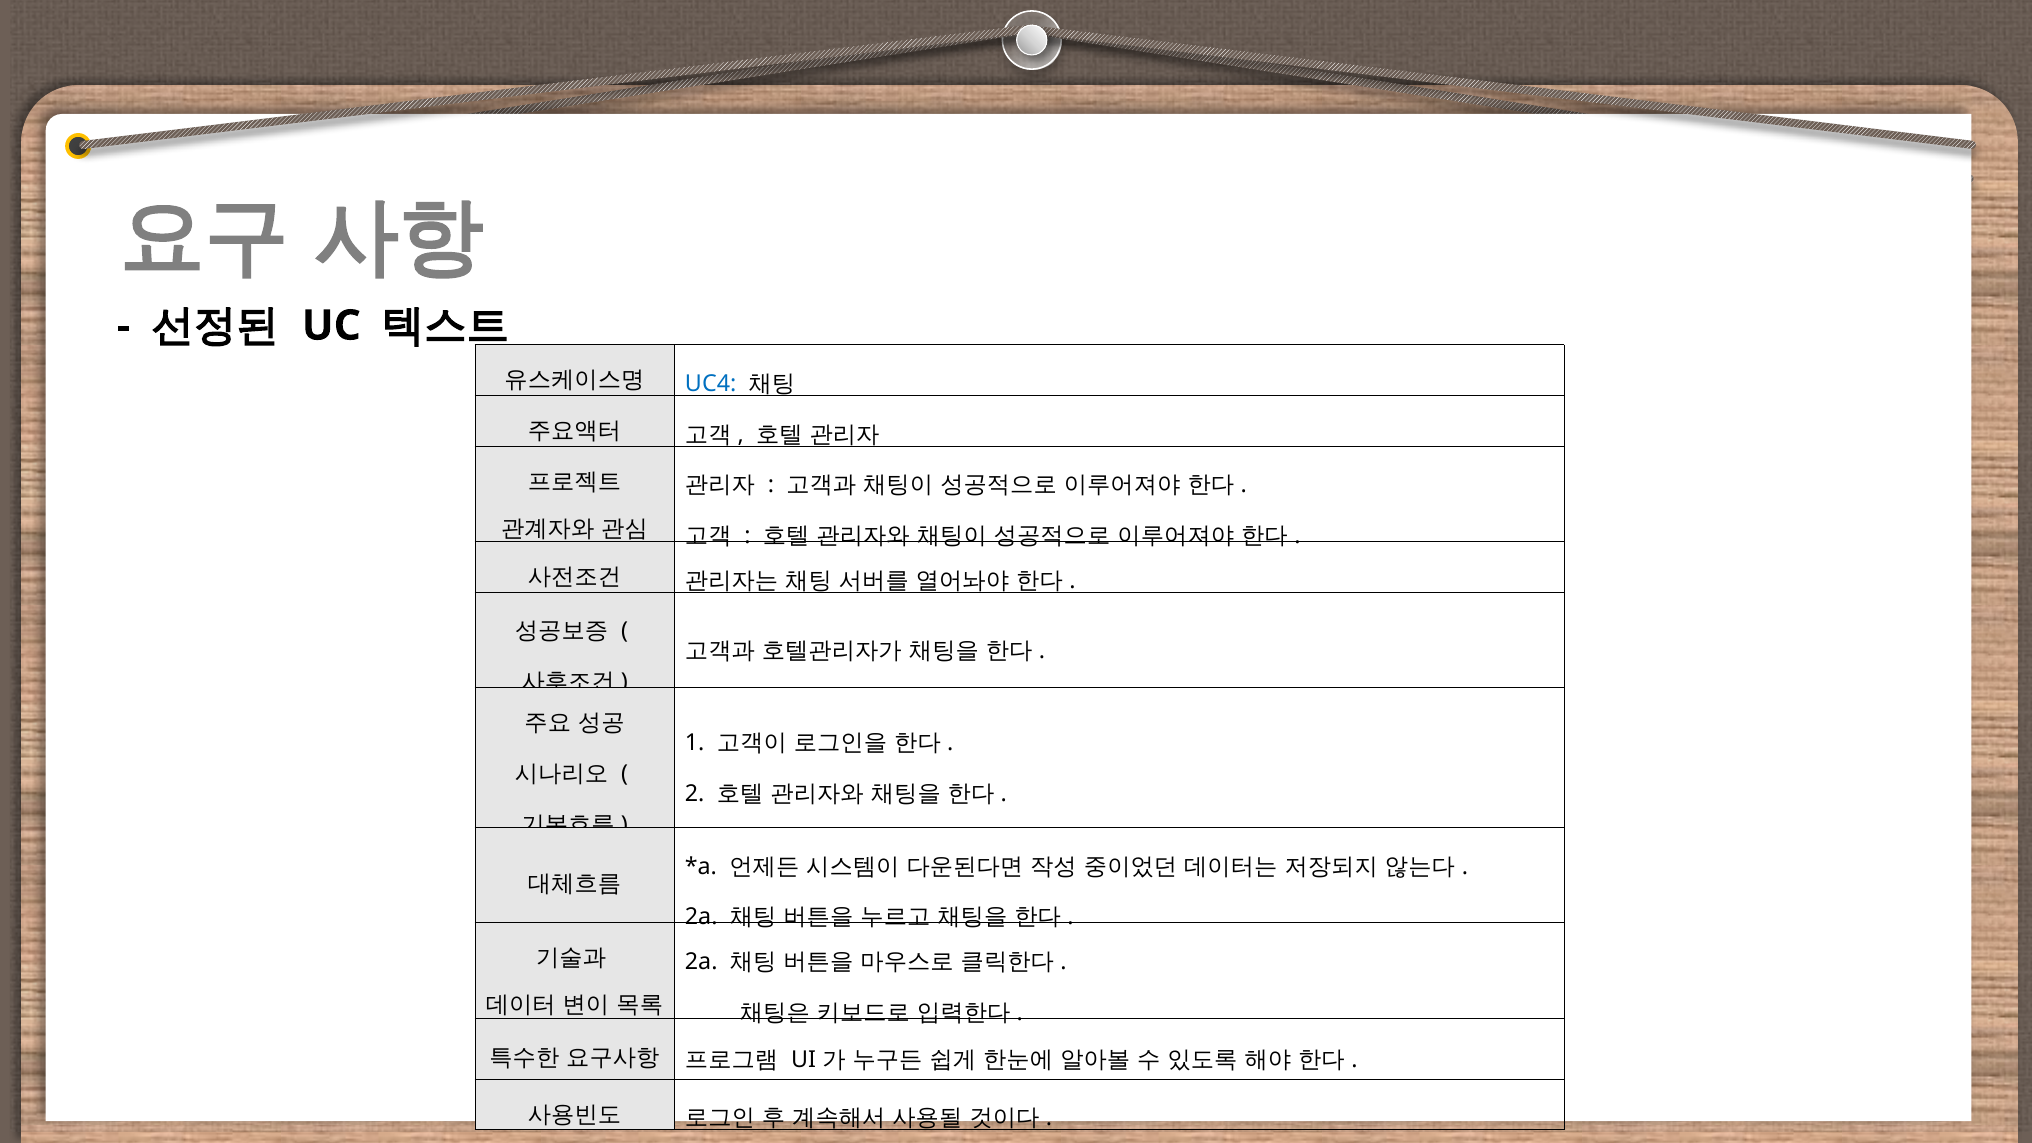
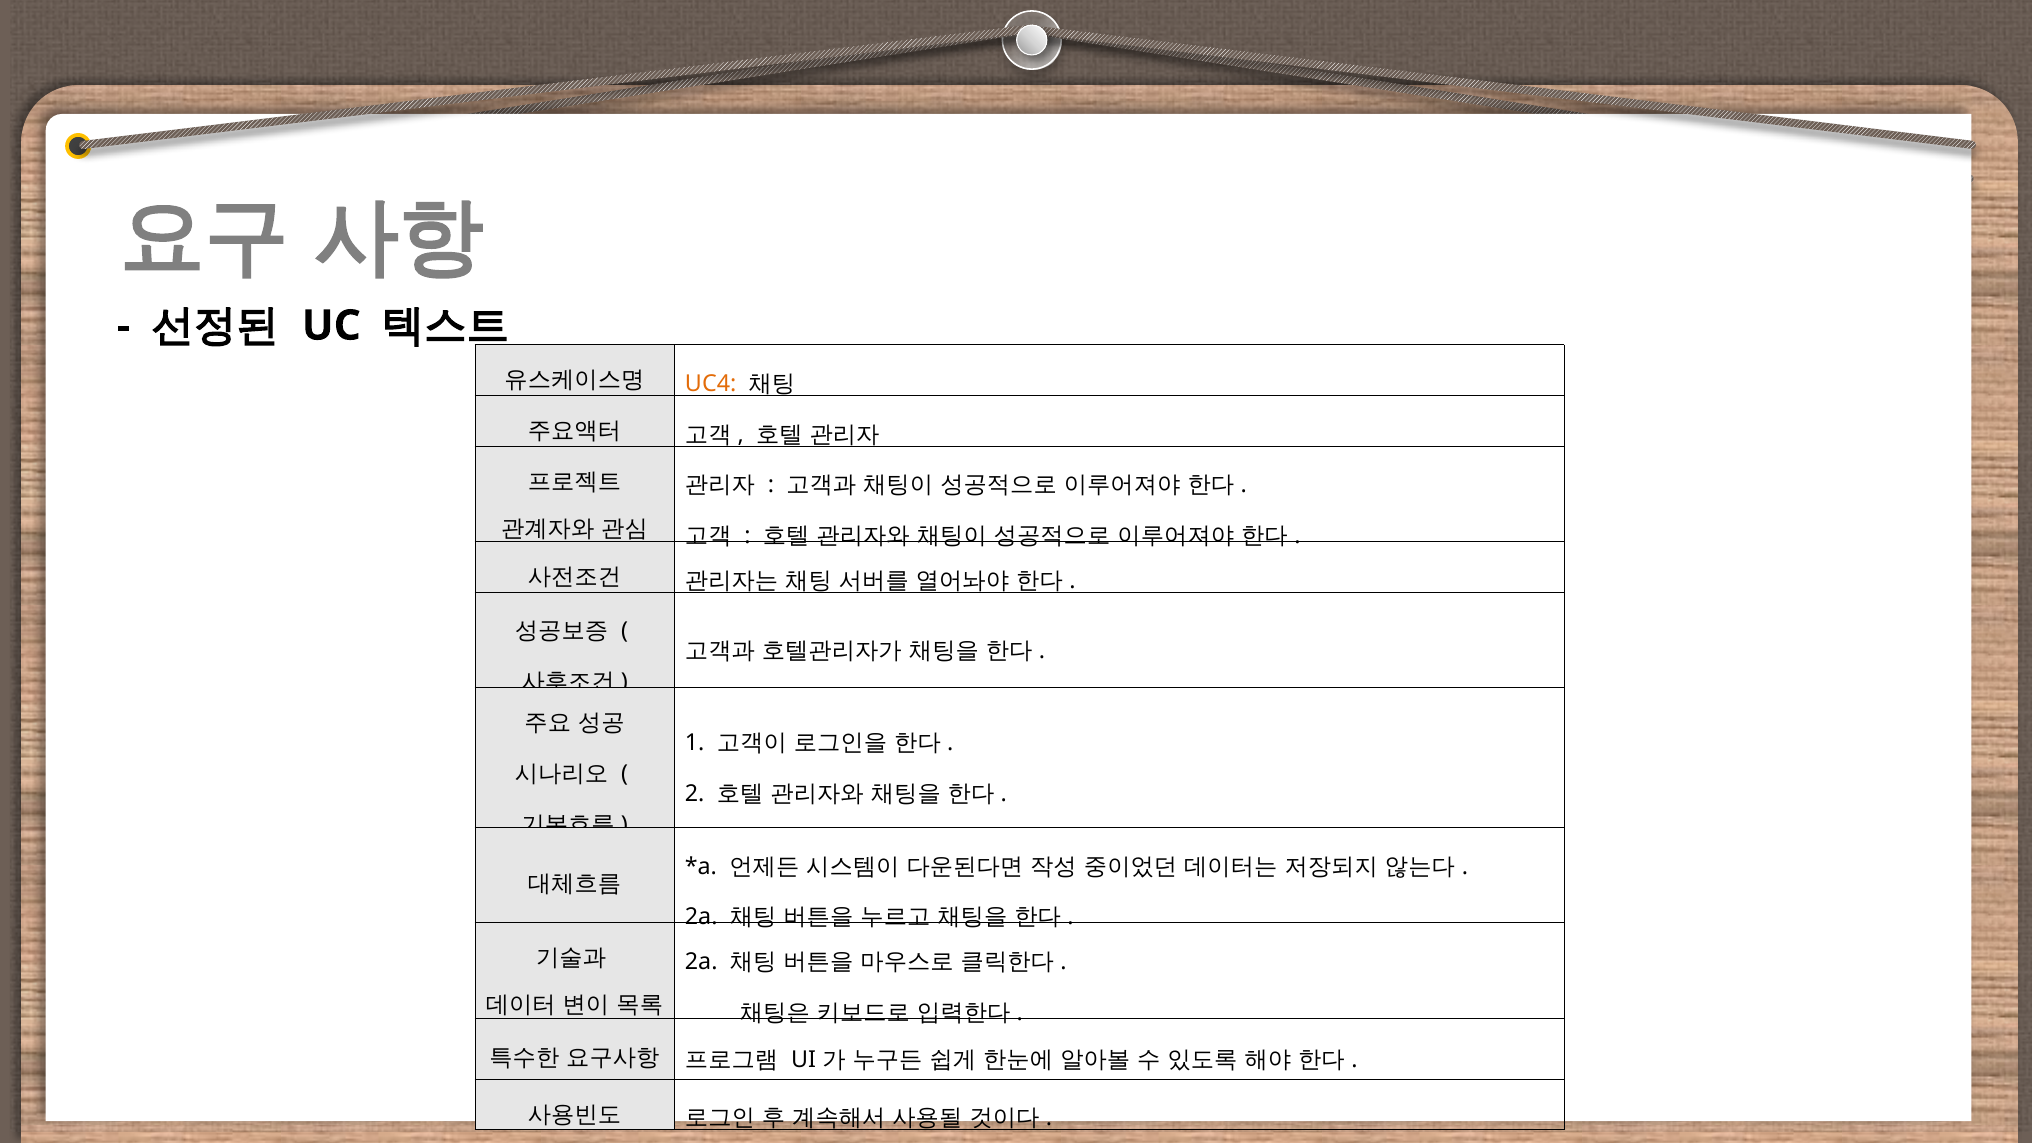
UC4 colour: blue -> orange
